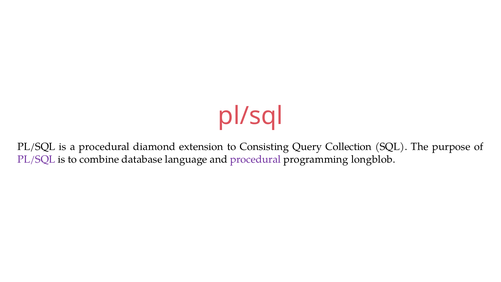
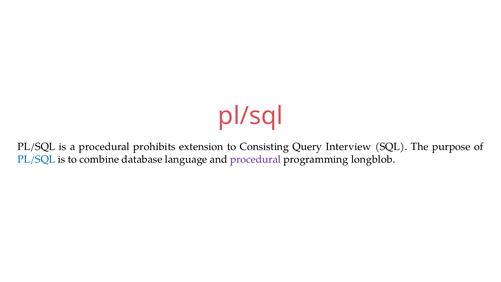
diamond: diamond -> prohibits
Collection: Collection -> Interview
PL/SQL at (36, 159) colour: purple -> blue
